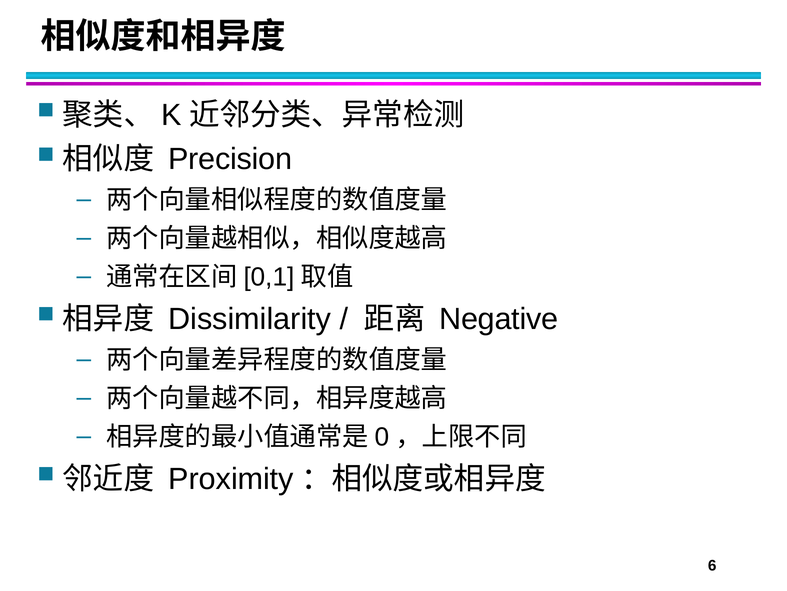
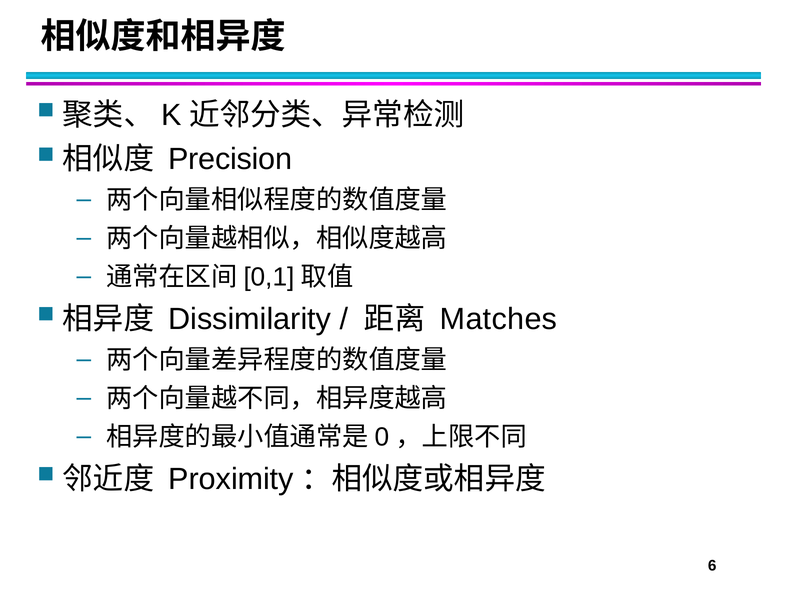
Negative: Negative -> Matches
